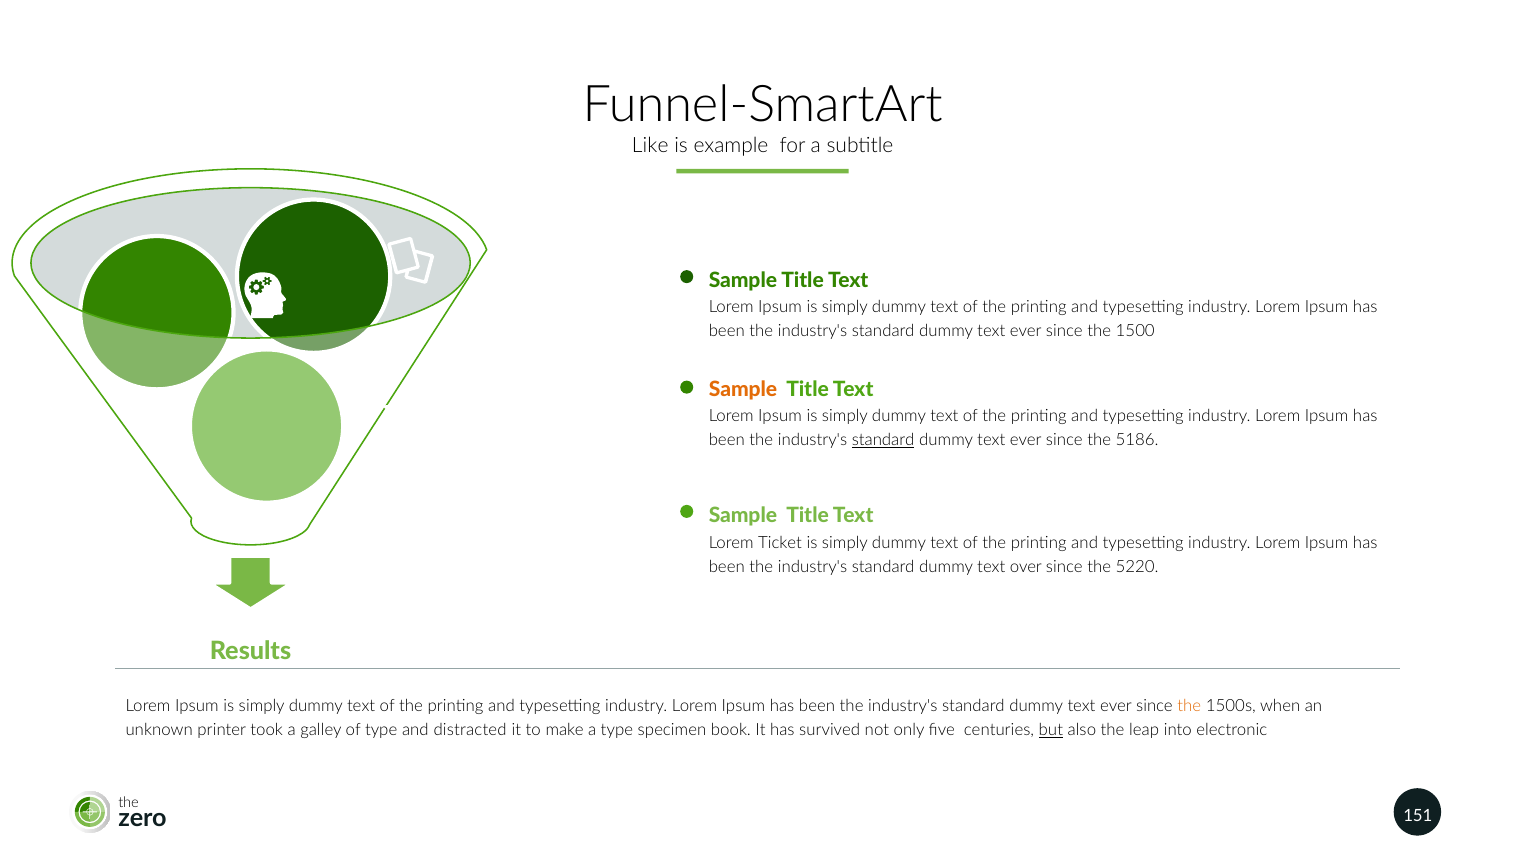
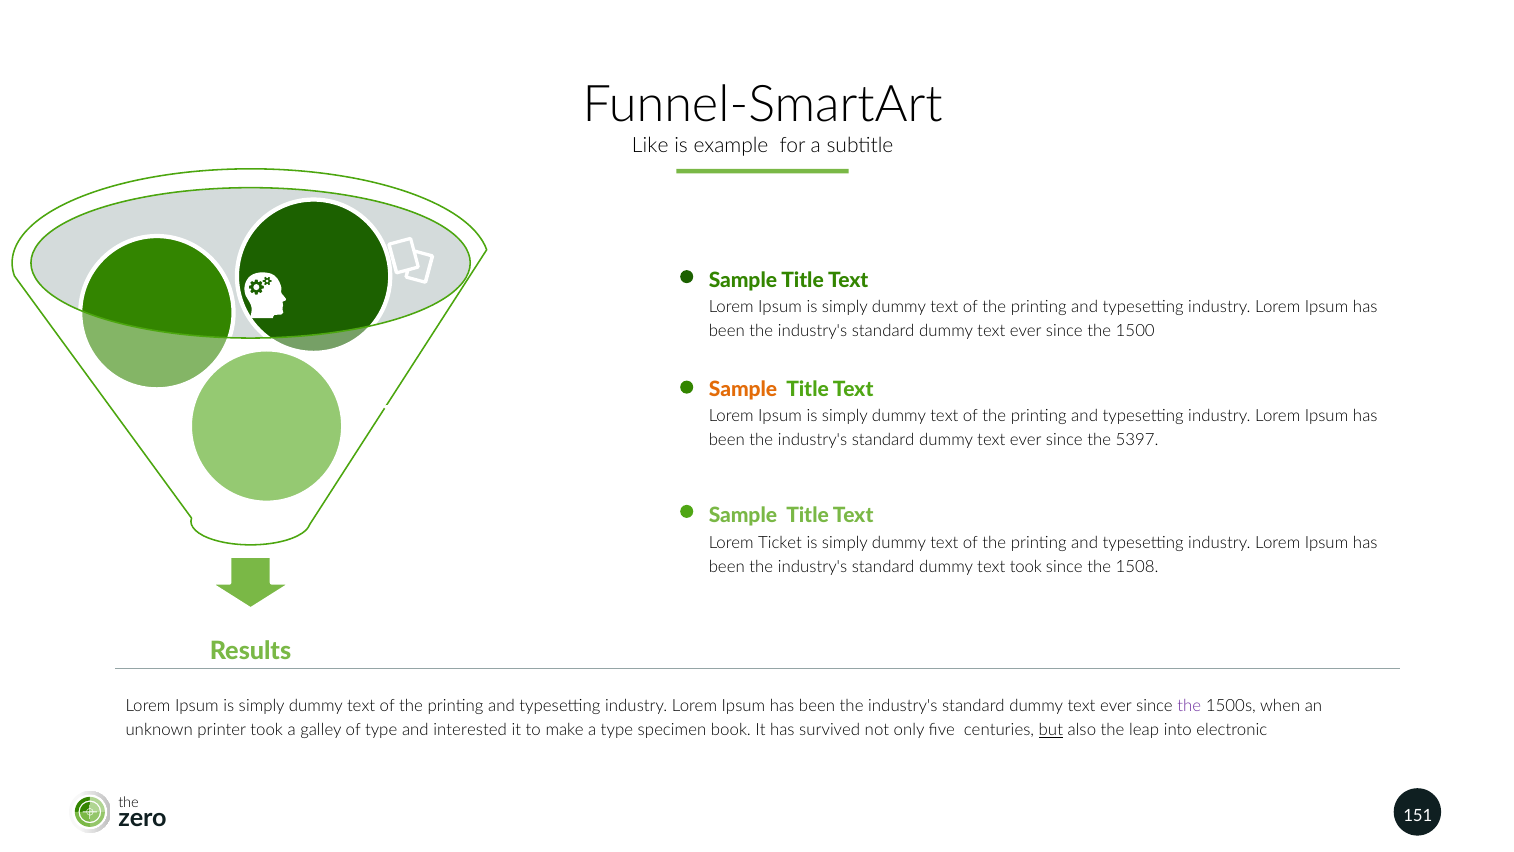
standard at (883, 440) underline: present -> none
5186: 5186 -> 5397
text over: over -> took
5220: 5220 -> 1508
the at (1189, 706) colour: orange -> purple
distracted: distracted -> interested
